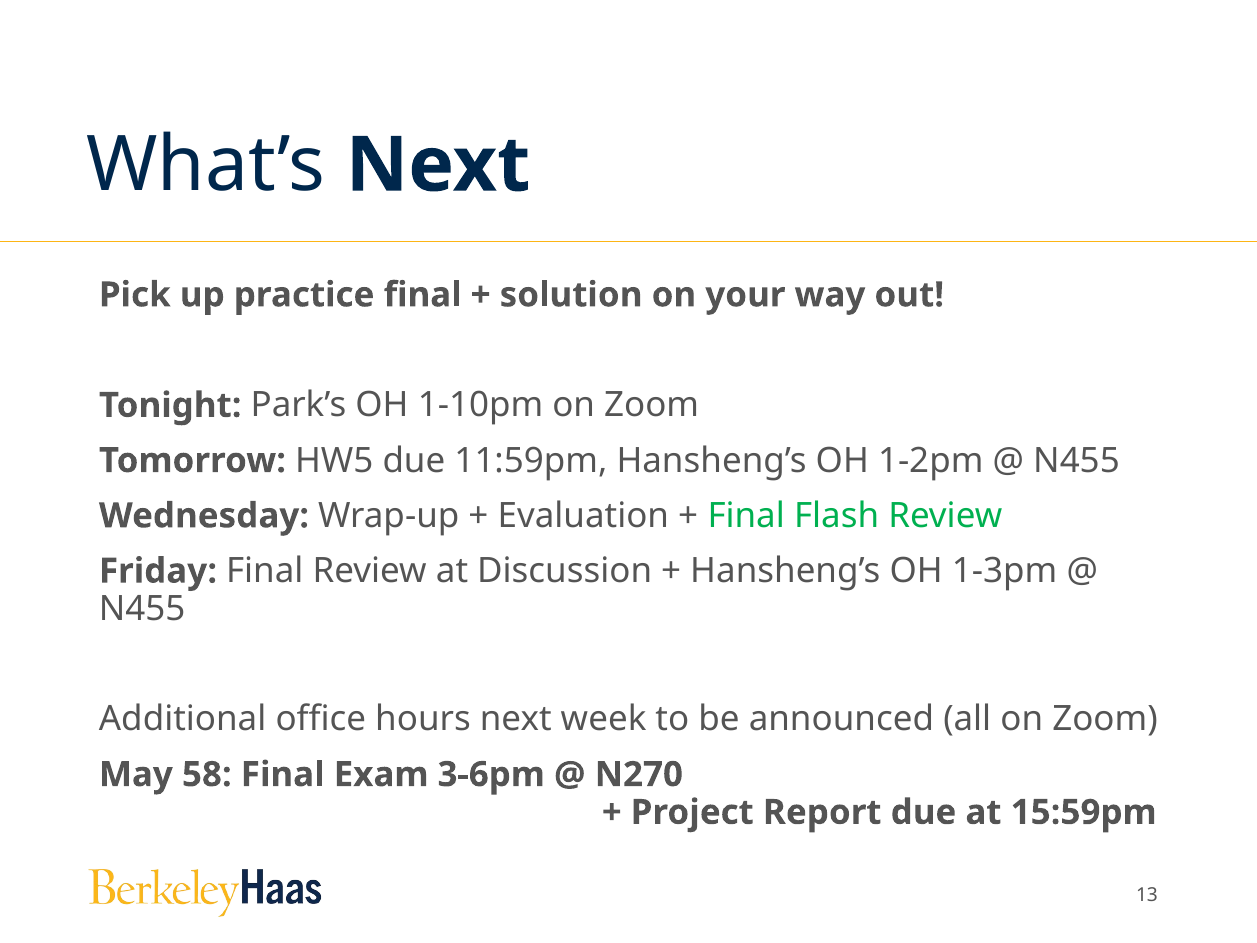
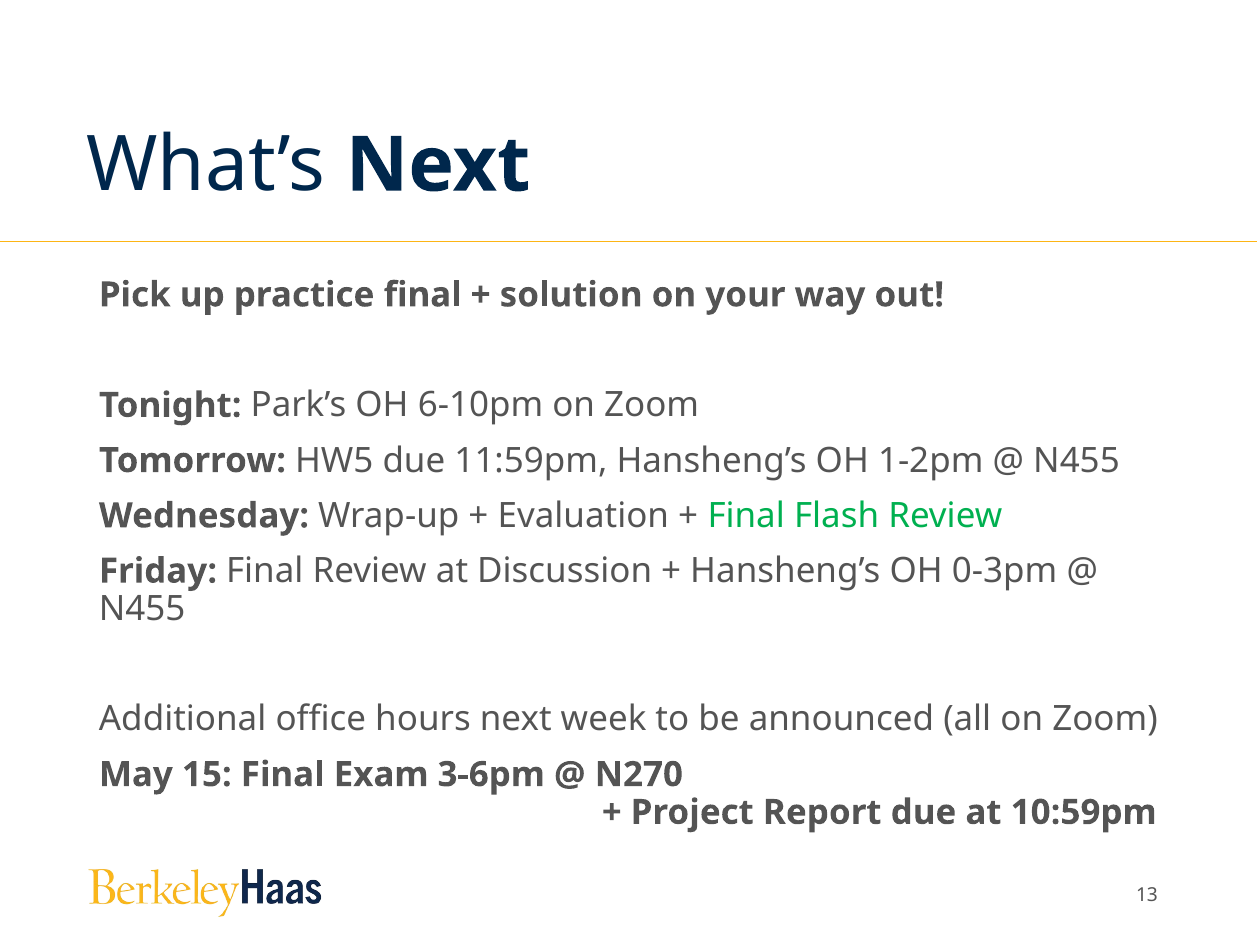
1-10pm: 1-10pm -> 6-10pm
1-3pm: 1-3pm -> 0-3pm
58: 58 -> 15
15:59pm: 15:59pm -> 10:59pm
